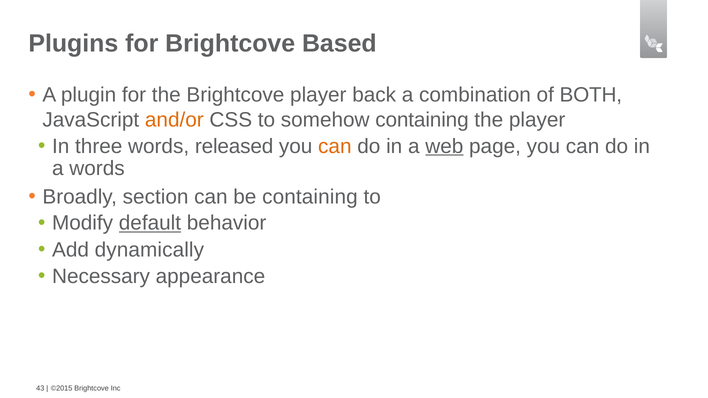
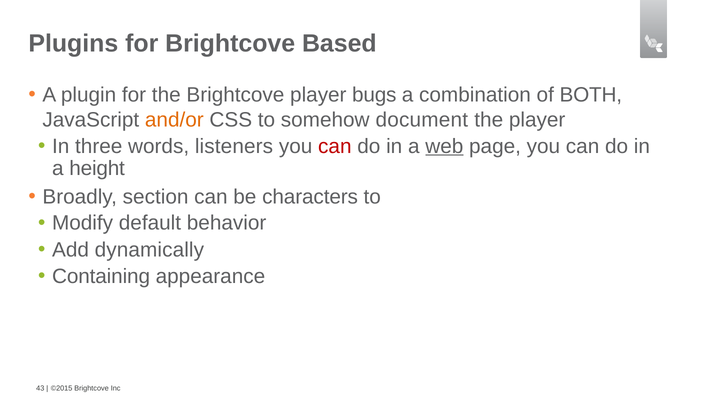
back: back -> bugs
somehow containing: containing -> document
released: released -> listeners
can at (335, 146) colour: orange -> red
a words: words -> height
be containing: containing -> characters
default underline: present -> none
Necessary: Necessary -> Containing
